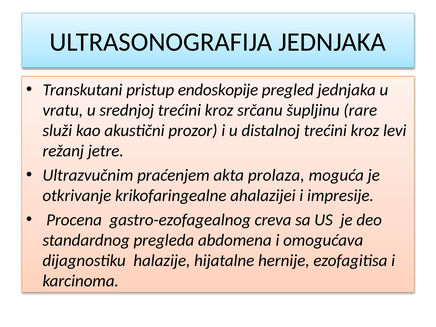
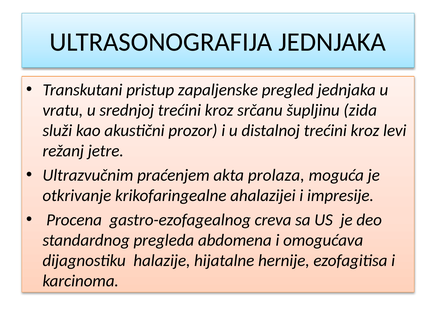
endoskopije: endoskopije -> zapaljenske
rare: rare -> zida
